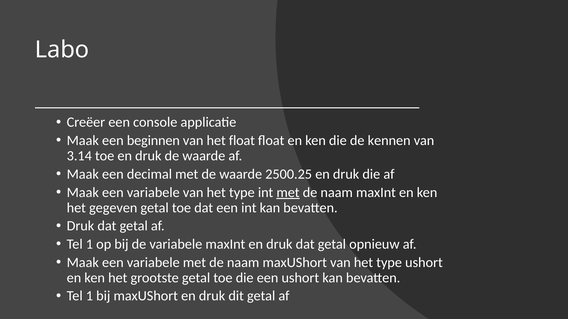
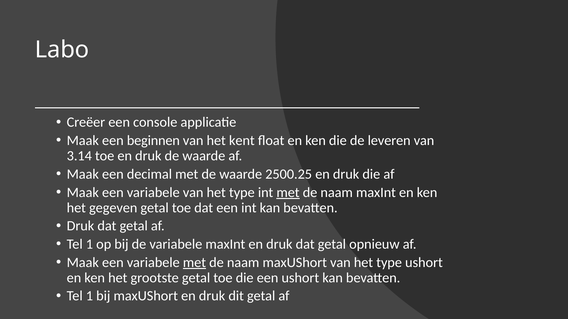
het float: float -> kent
kennen: kennen -> leveren
met at (194, 263) underline: none -> present
